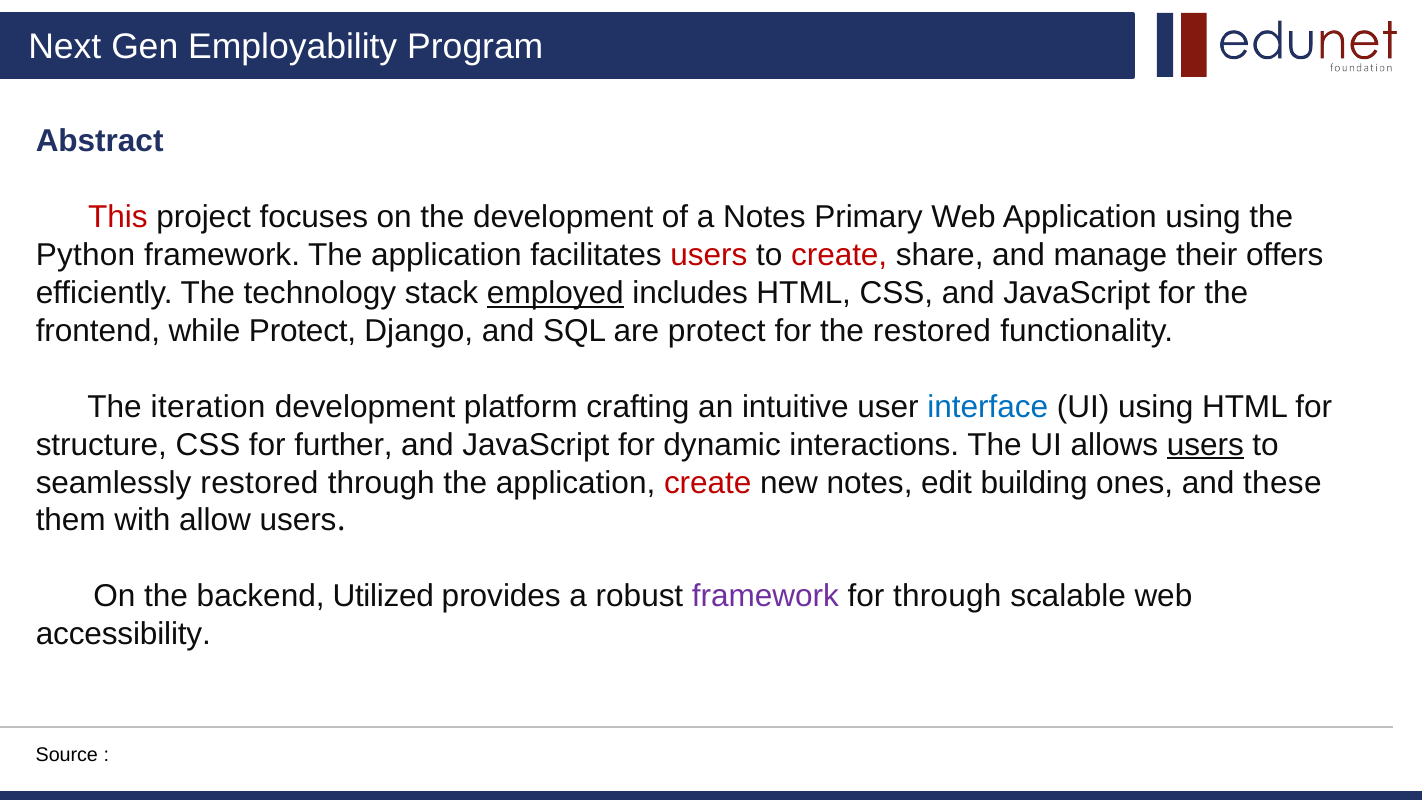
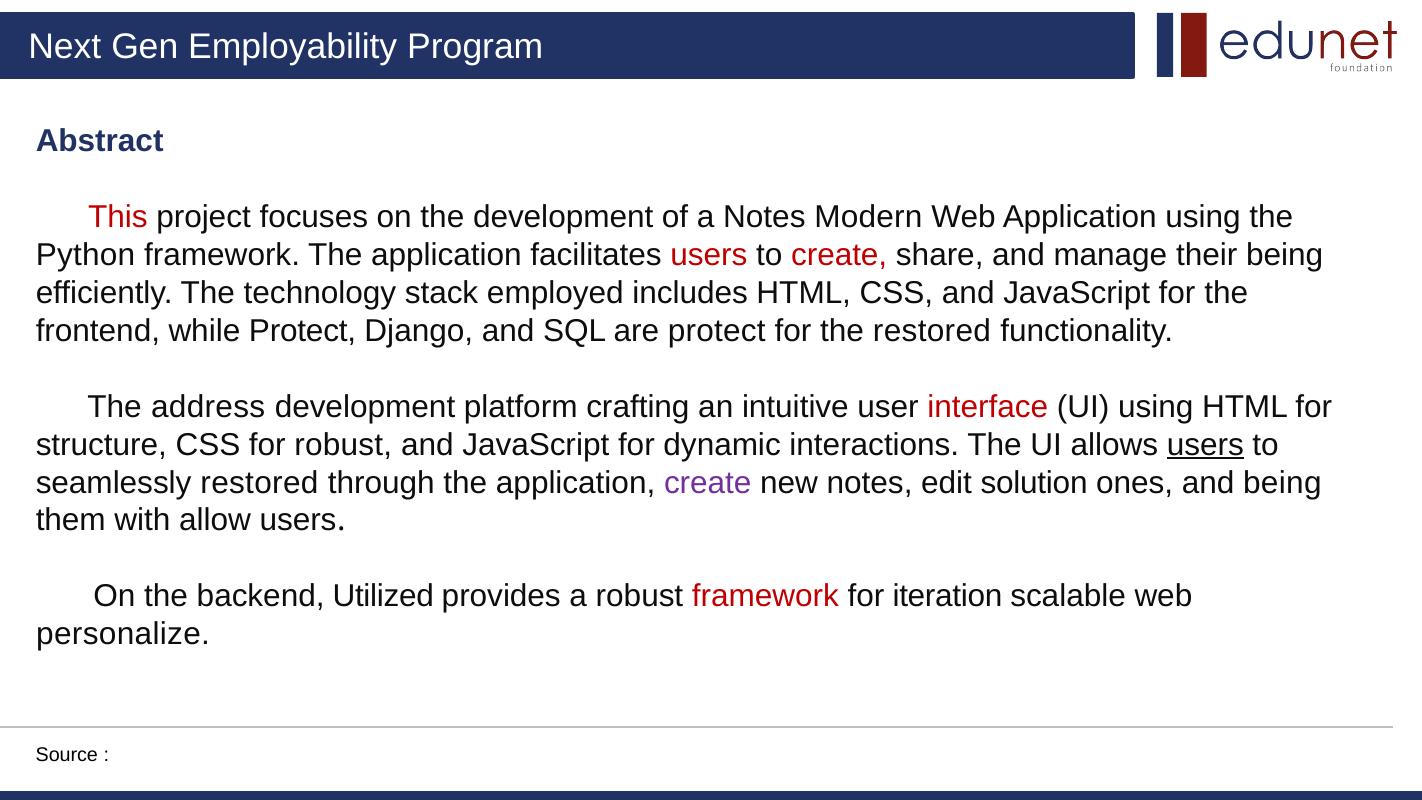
Primary: Primary -> Modern
their offers: offers -> being
employed underline: present -> none
iteration: iteration -> address
interface colour: blue -> red
for further: further -> robust
create at (708, 483) colour: red -> purple
building: building -> solution
and these: these -> being
framework at (765, 596) colour: purple -> red
for through: through -> iteration
accessibility: accessibility -> personalize
